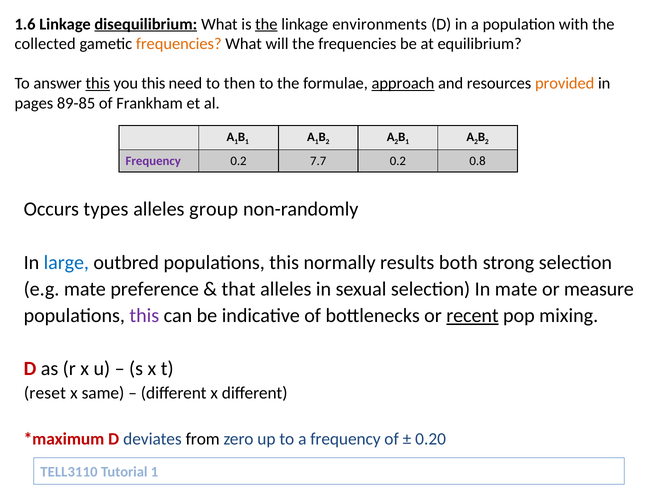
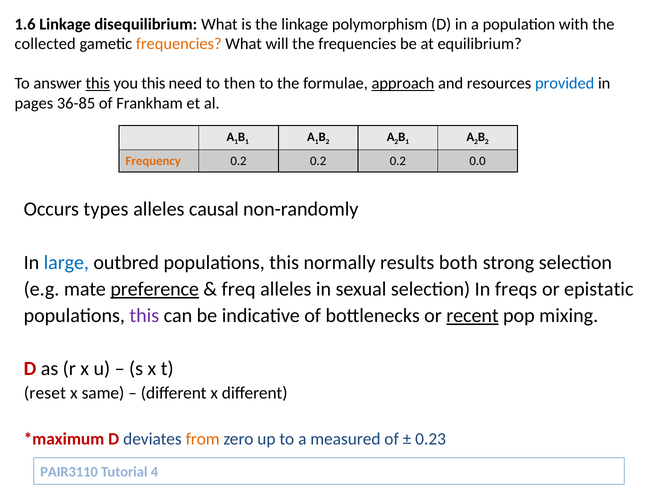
disequilibrium underline: present -> none
the at (266, 24) underline: present -> none
environments: environments -> polymorphism
provided colour: orange -> blue
89-85: 89-85 -> 36-85
Frequency at (153, 161) colour: purple -> orange
7.7 at (318, 161): 7.7 -> 0.2
0.8: 0.8 -> 0.0
group: group -> causal
preference underline: none -> present
that: that -> freq
In mate: mate -> freqs
measure: measure -> epistatic
from colour: black -> orange
a frequency: frequency -> measured
0.20: 0.20 -> 0.23
TELL3110: TELL3110 -> PAIR3110
Tutorial 1: 1 -> 4
